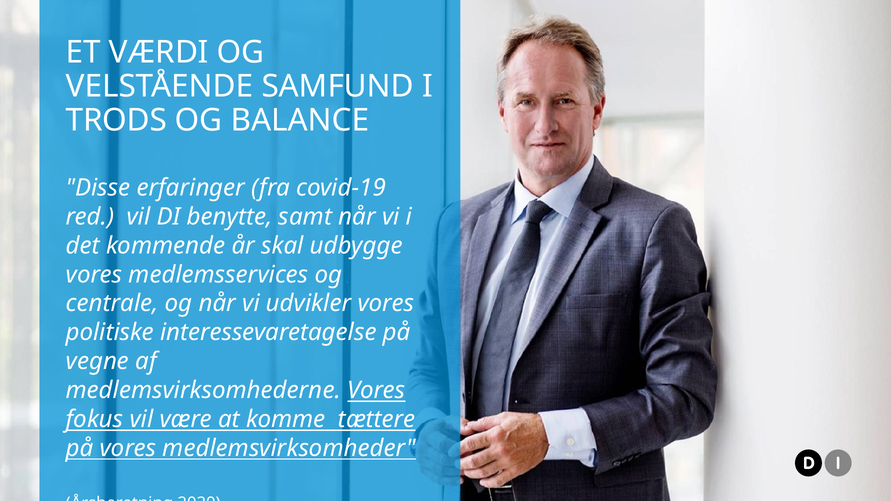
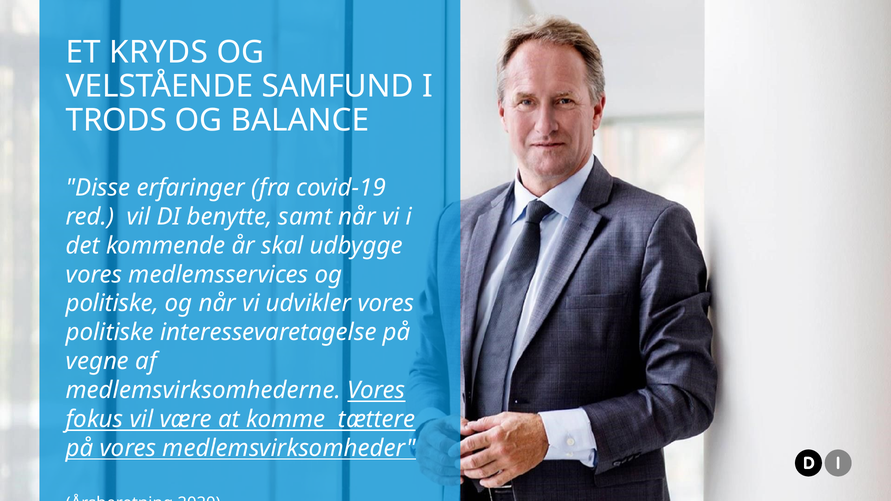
VÆRDI: VÆRDI -> KRYDS
centrale at (112, 304): centrale -> politiske
